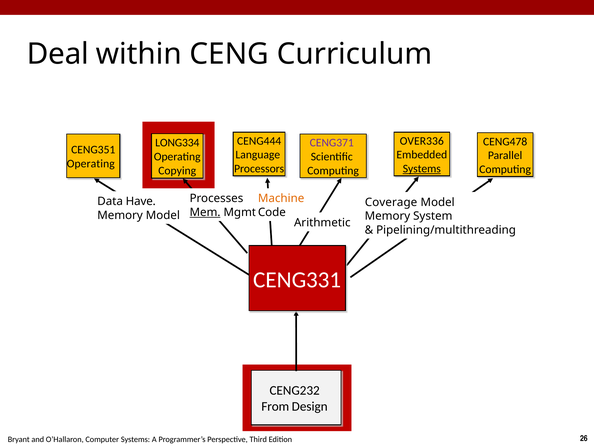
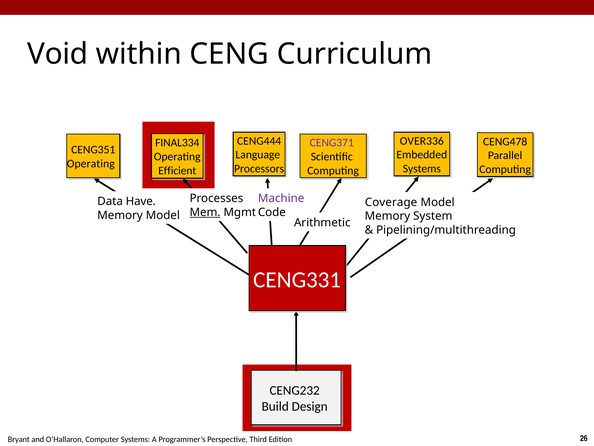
Deal: Deal -> Void
LONG334: LONG334 -> FINAL334
Systems at (422, 168) underline: present -> none
Copying: Copying -> Efficient
Machine colour: orange -> purple
From: From -> Build
